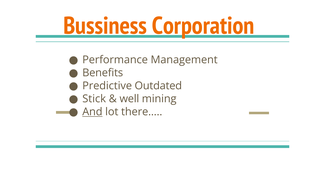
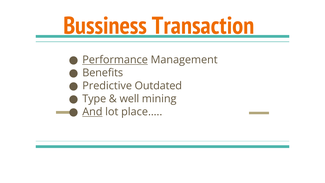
Corporation: Corporation -> Transaction
Performance underline: none -> present
Stick: Stick -> Type
there…: there… -> place…
